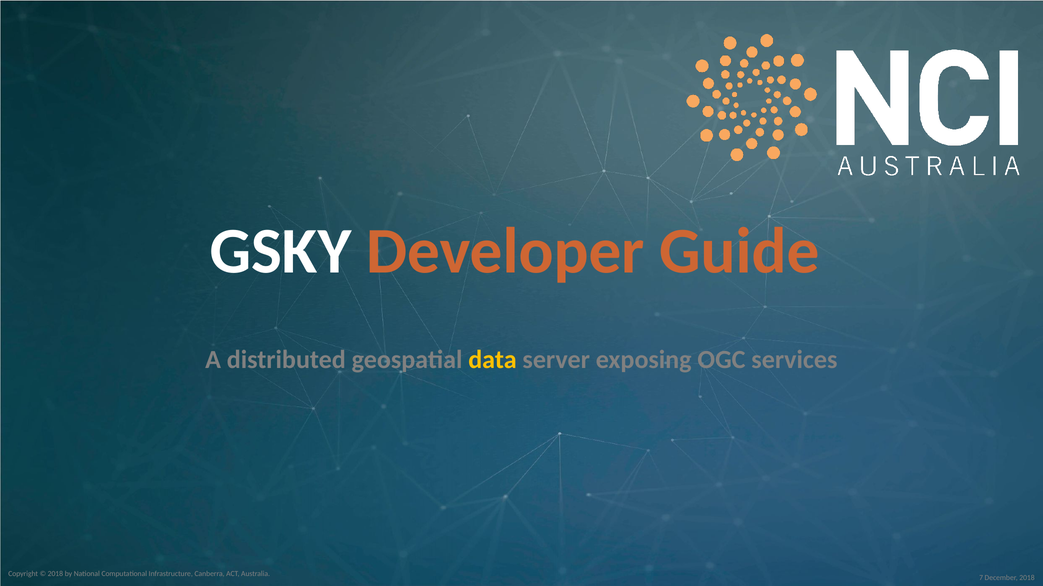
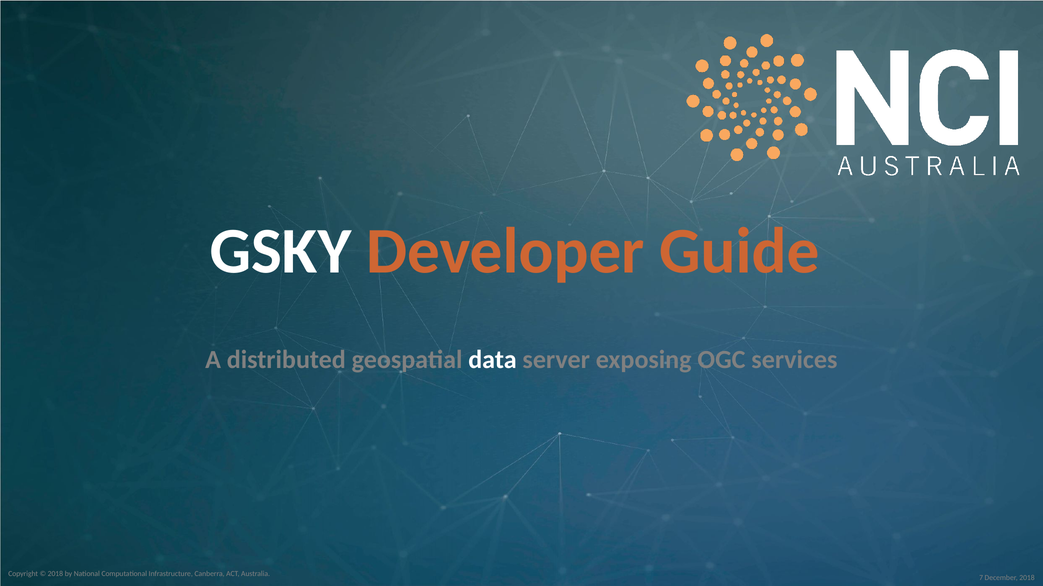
data colour: yellow -> white
